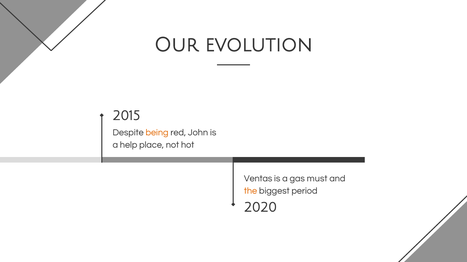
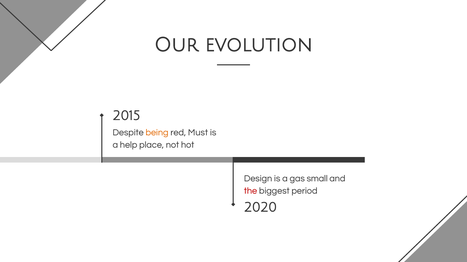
John: John -> Must
Ventas: Ventas -> Design
must: must -> small
the colour: orange -> red
